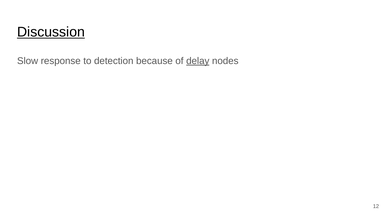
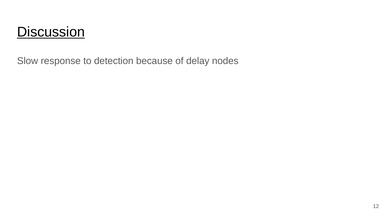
delay underline: present -> none
